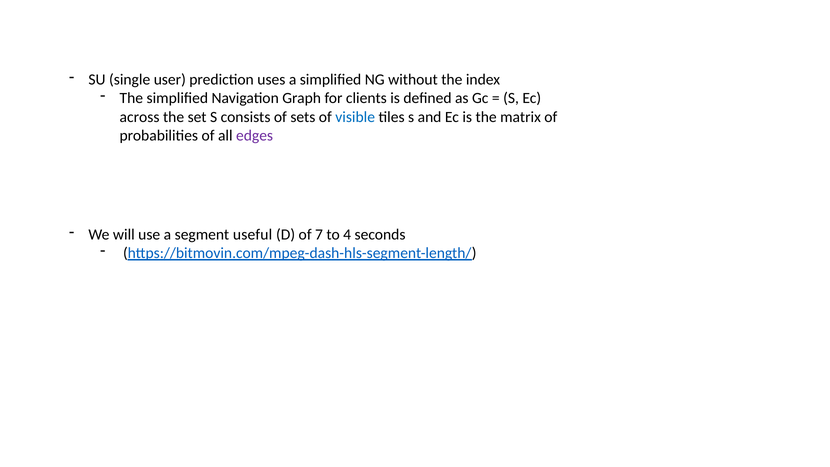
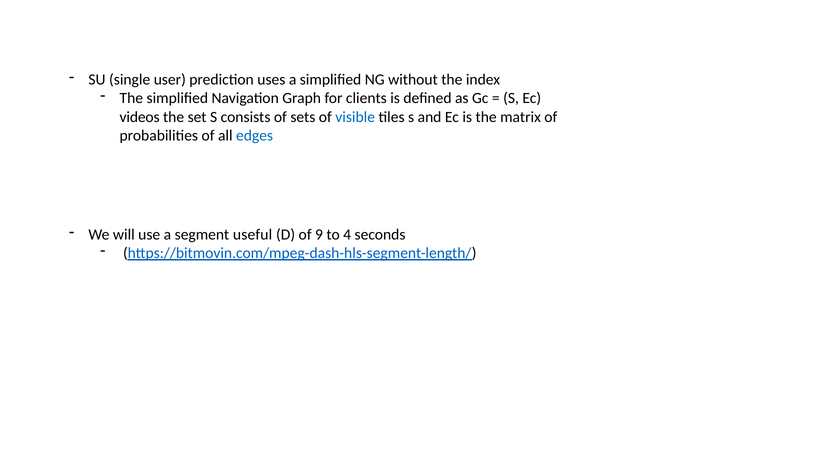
across: across -> videos
edges colour: purple -> blue
7: 7 -> 9
